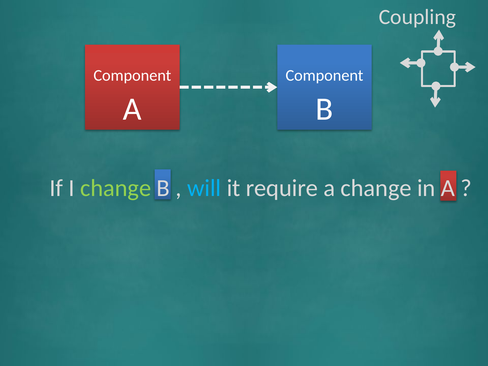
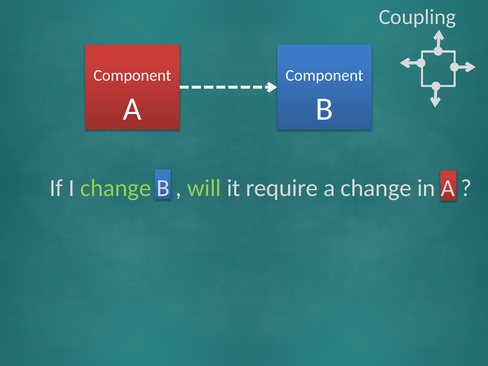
will colour: light blue -> light green
